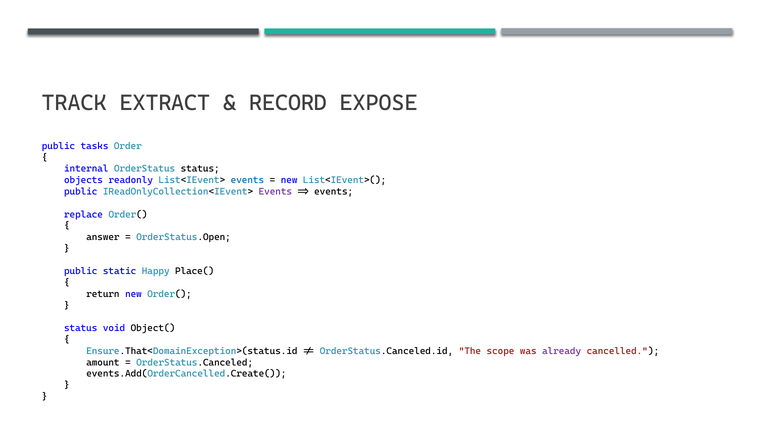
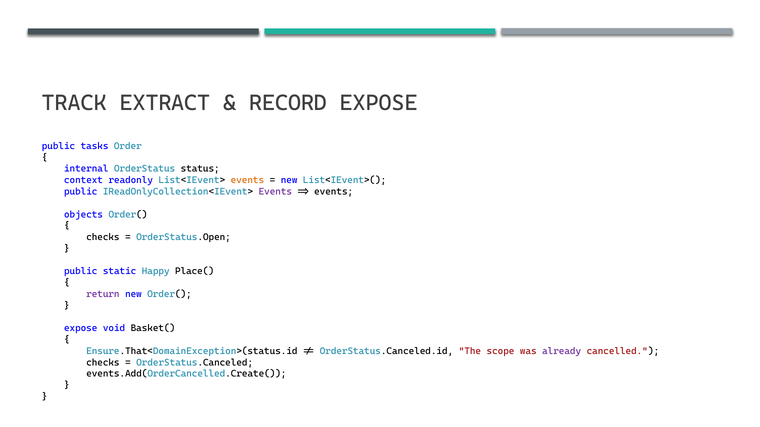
objects: objects -> context
events at (247, 180) colour: blue -> orange
replace: replace -> objects
answer at (103, 237): answer -> checks
return colour: black -> purple
status at (81, 329): status -> expose
Object(: Object( -> Basket(
amount at (103, 363): amount -> checks
